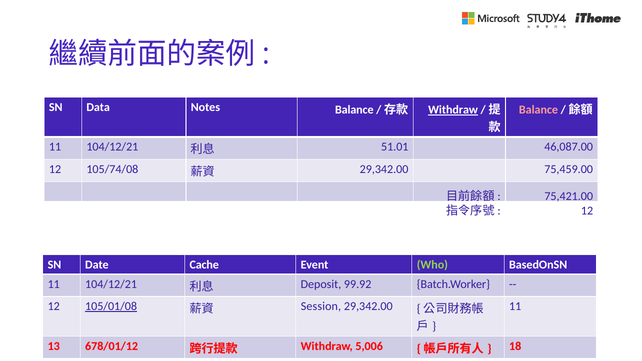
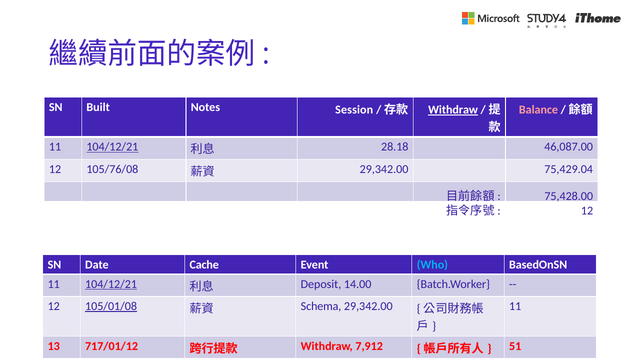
Data: Data -> Built
Notes Balance: Balance -> Session
104/12/21 at (112, 147) underline: none -> present
51.01: 51.01 -> 28.18
105/74/08: 105/74/08 -> 105/76/08
75,459.00: 75,459.00 -> 75,429.04
75,421.00: 75,421.00 -> 75,428.00
Who colour: light green -> light blue
104/12/21 at (111, 284) underline: none -> present
99.92: 99.92 -> 14.00
Session: Session -> Schema
678/01/12: 678/01/12 -> 717/01/12
5,006: 5,006 -> 7,912
18: 18 -> 51
